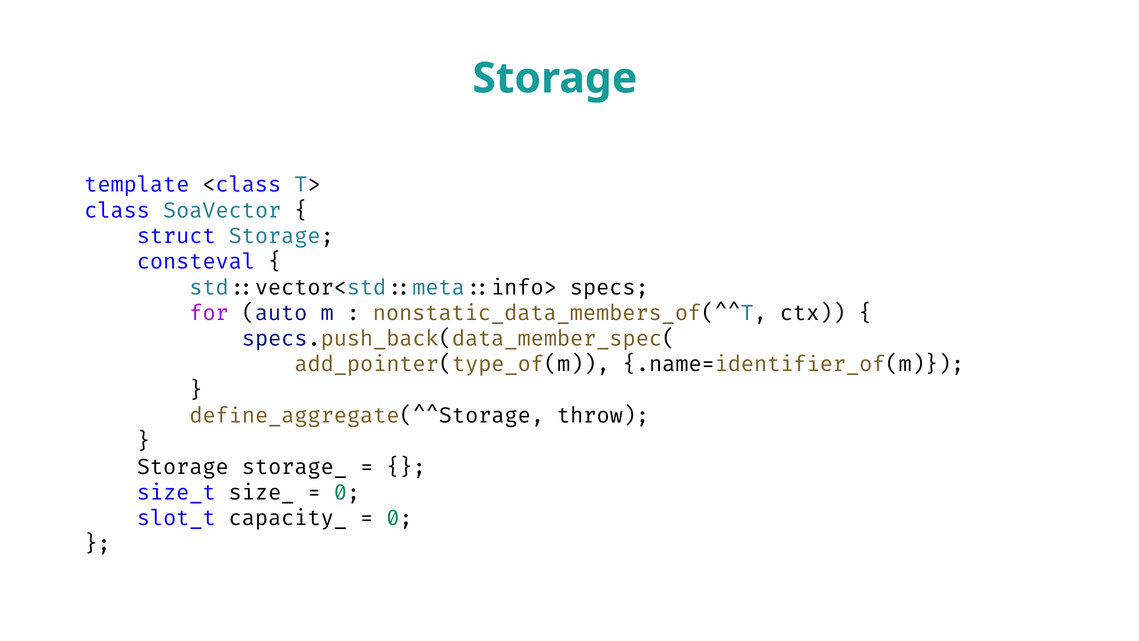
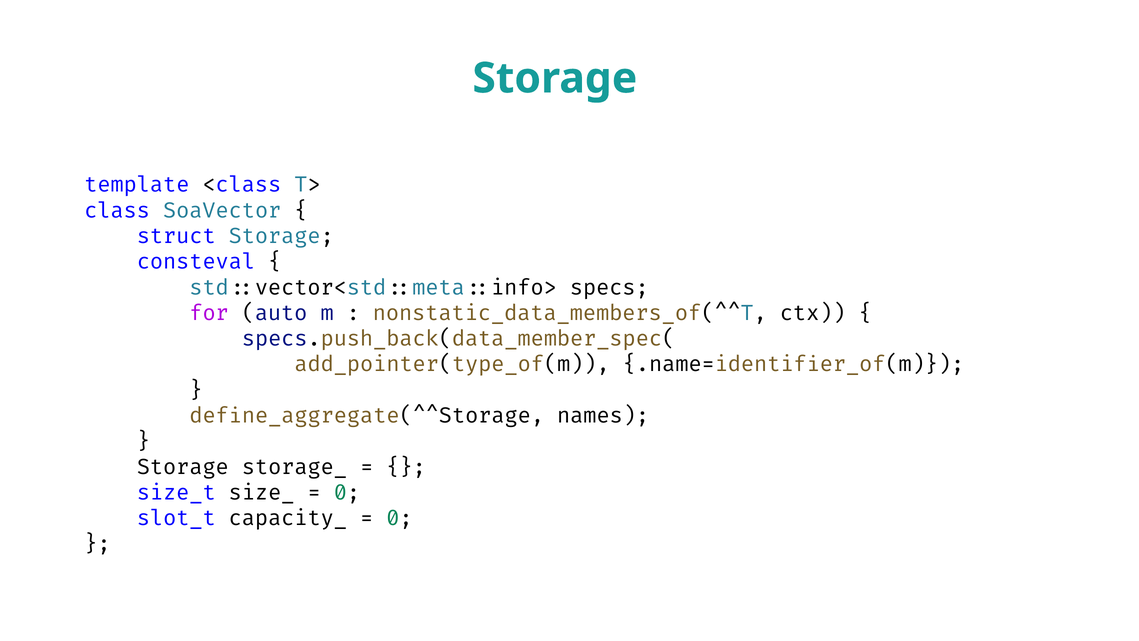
throw: throw -> names
